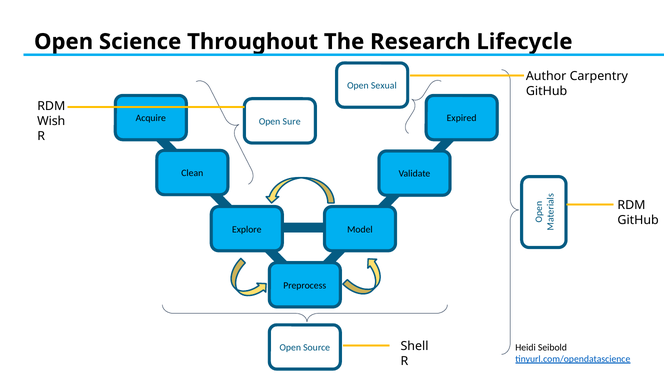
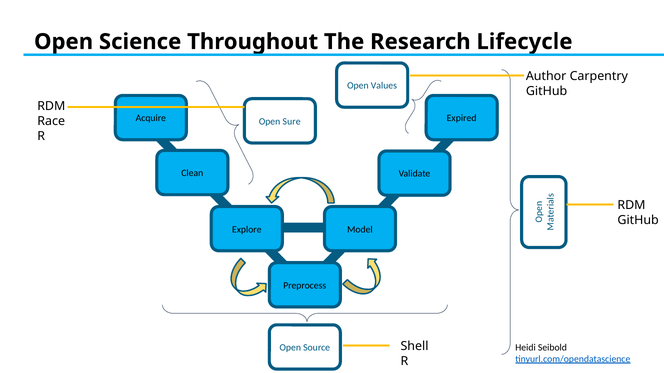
Sexual: Sexual -> Values
Wish: Wish -> Race
